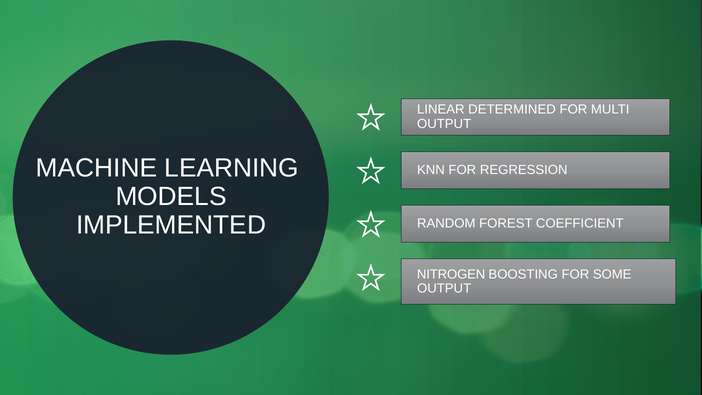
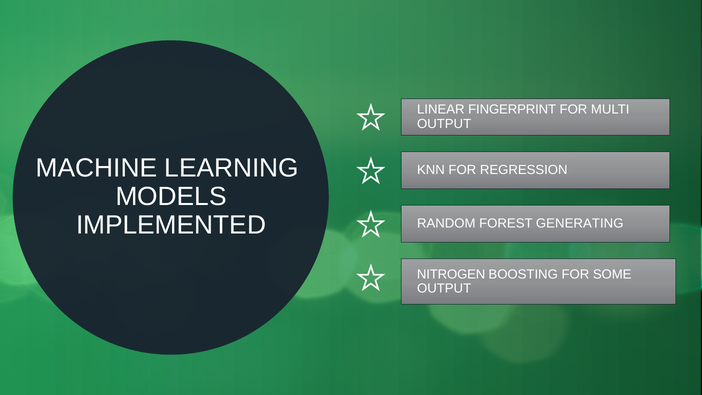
DETERMINED: DETERMINED -> FINGERPRINT
COEFFICIENT: COEFFICIENT -> GENERATING
